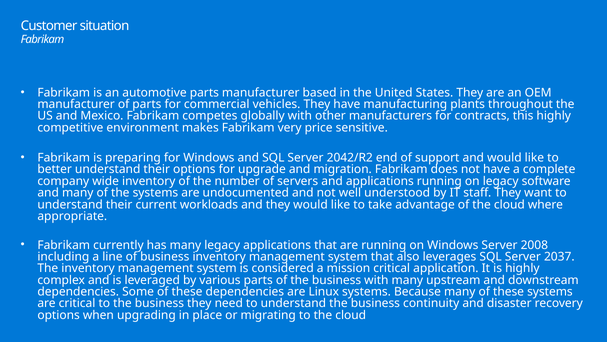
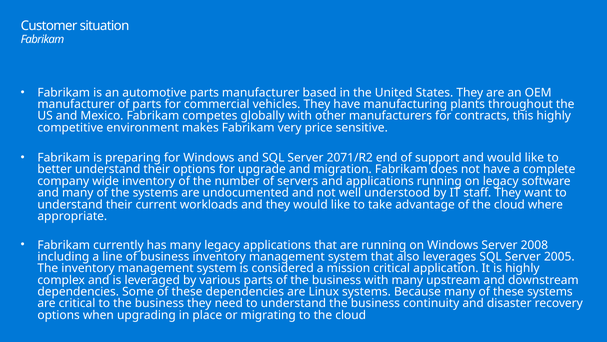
2042/R2: 2042/R2 -> 2071/R2
2037: 2037 -> 2005
